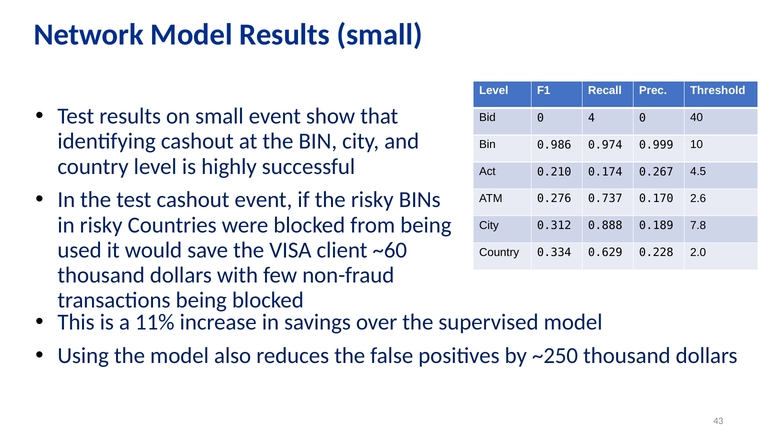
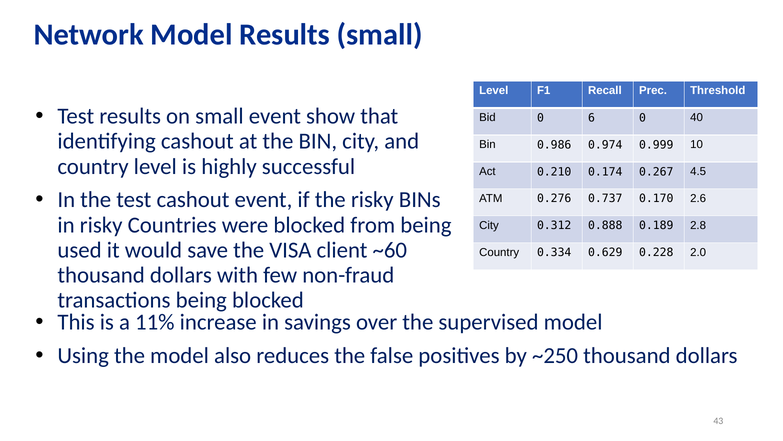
4: 4 -> 6
7.8: 7.8 -> 2.8
